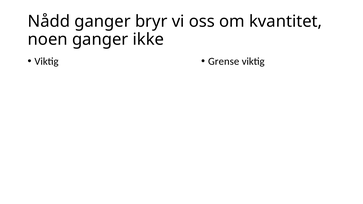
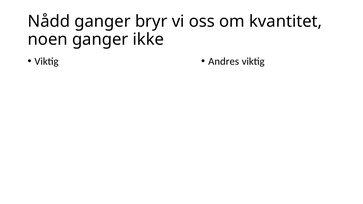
Grense: Grense -> Andres
